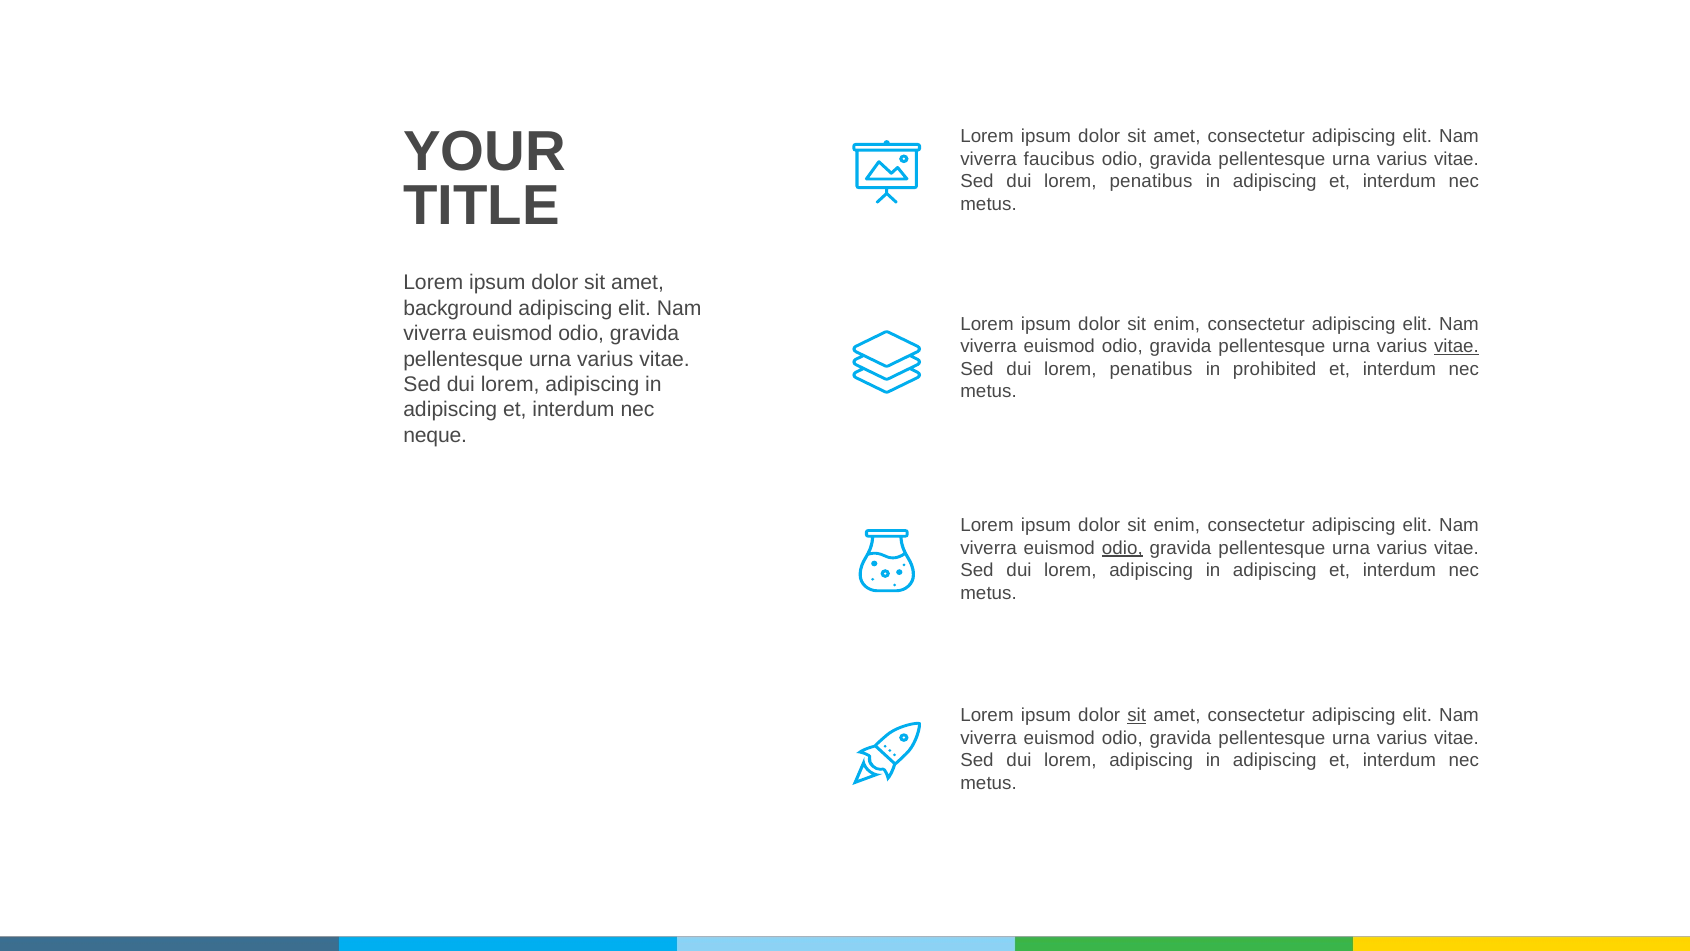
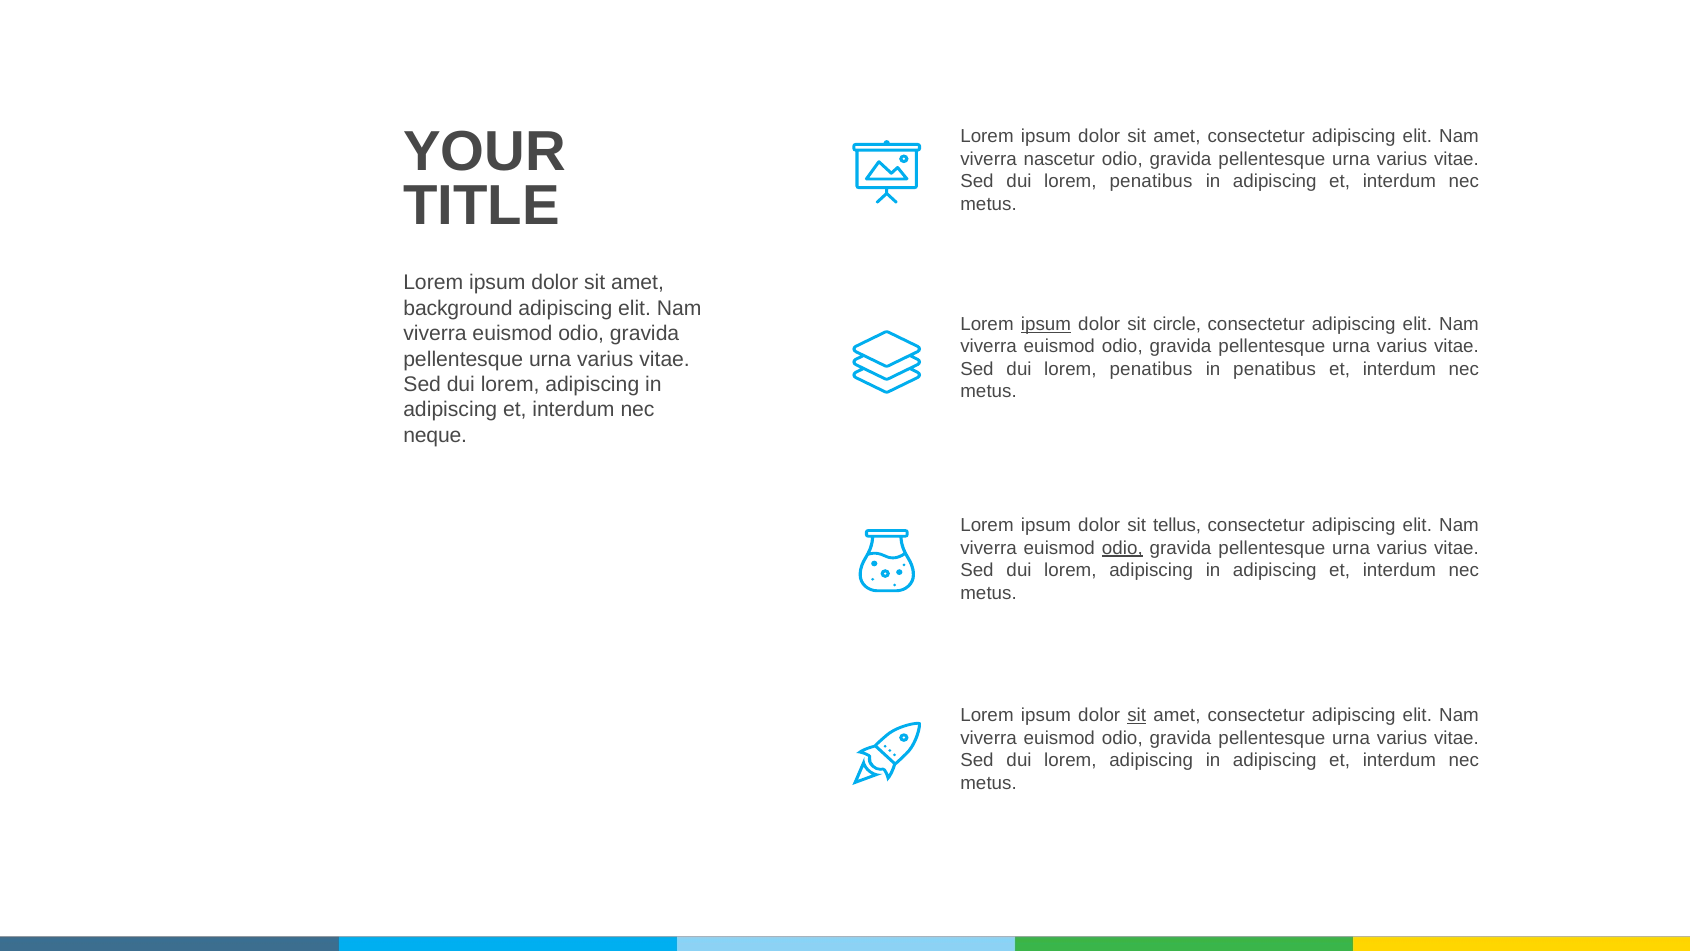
faucibus: faucibus -> nascetur
ipsum at (1046, 324) underline: none -> present
enim at (1177, 324): enim -> circle
vitae at (1456, 346) underline: present -> none
in prohibited: prohibited -> penatibus
enim at (1177, 525): enim -> tellus
